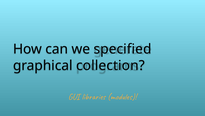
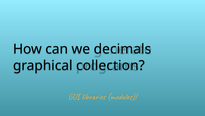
specified: specified -> decimals
